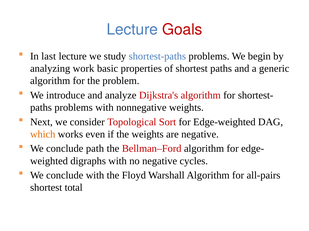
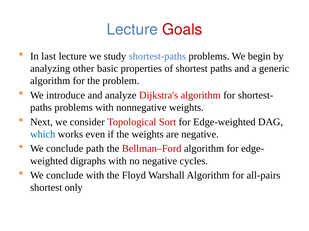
work: work -> other
which colour: orange -> blue
total: total -> only
